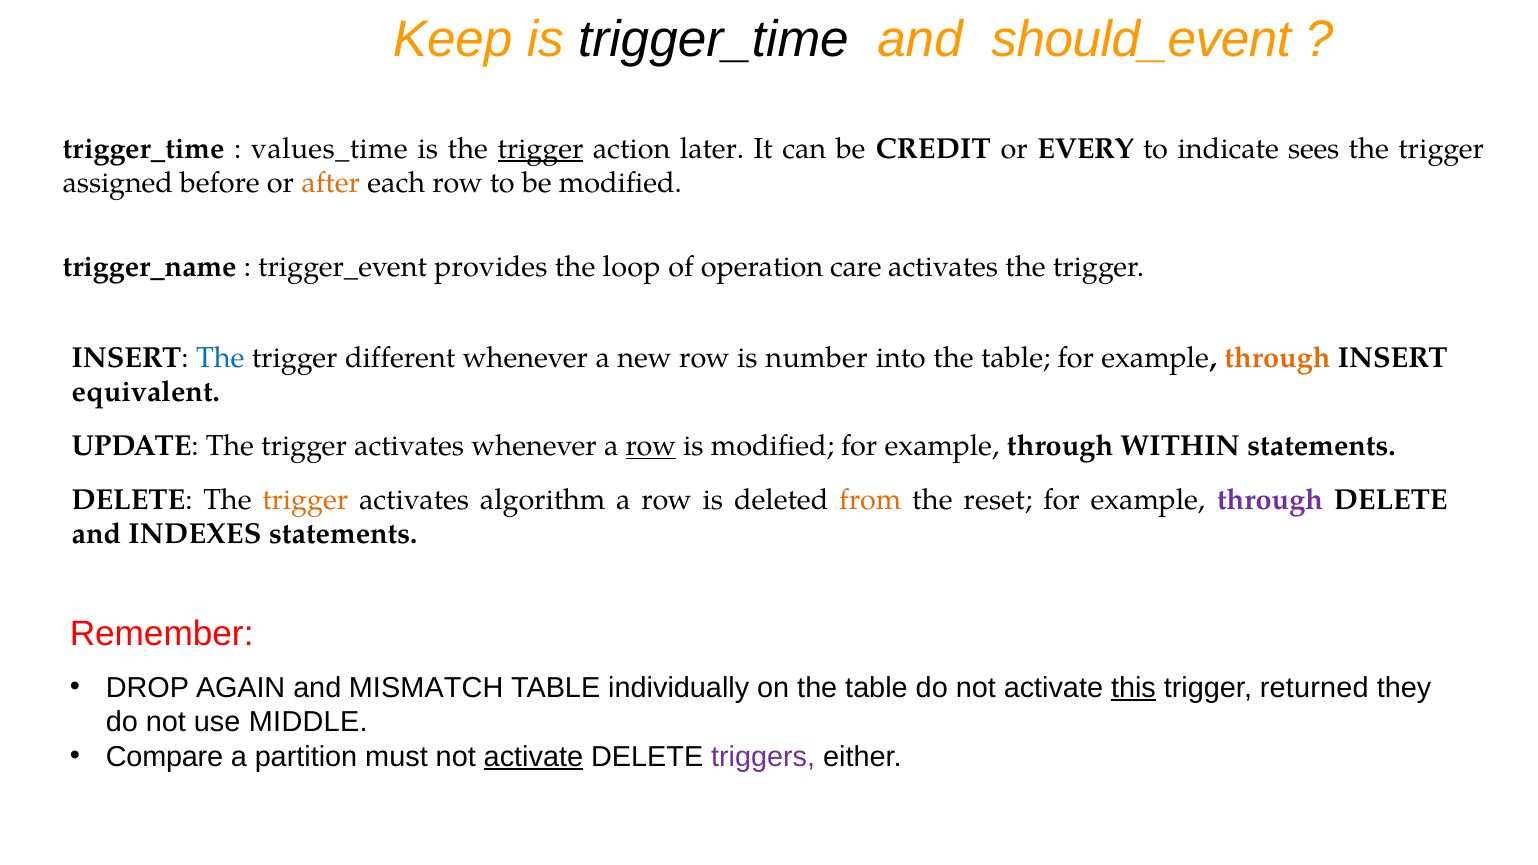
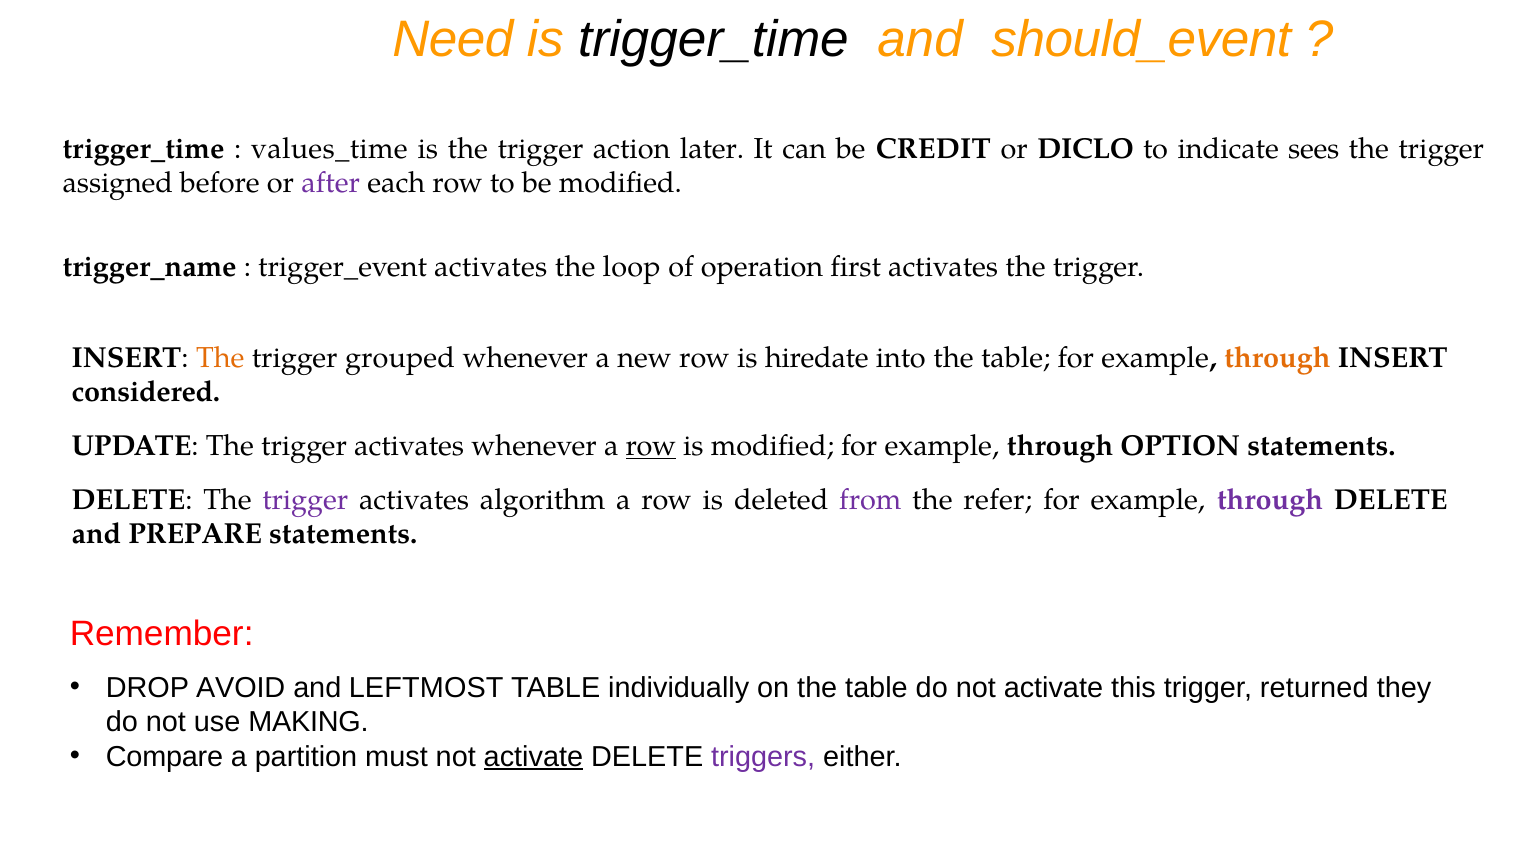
Keep: Keep -> Need
trigger at (541, 149) underline: present -> none
EVERY: EVERY -> DICLO
after colour: orange -> purple
trigger_event provides: provides -> activates
care: care -> first
The at (220, 358) colour: blue -> orange
different: different -> grouped
number: number -> hiredate
equivalent: equivalent -> considered
WITHIN: WITHIN -> OPTION
trigger at (305, 500) colour: orange -> purple
from colour: orange -> purple
reset: reset -> refer
INDEXES: INDEXES -> PREPARE
AGAIN: AGAIN -> AVOID
MISMATCH: MISMATCH -> LEFTMOST
this underline: present -> none
MIDDLE: MIDDLE -> MAKING
